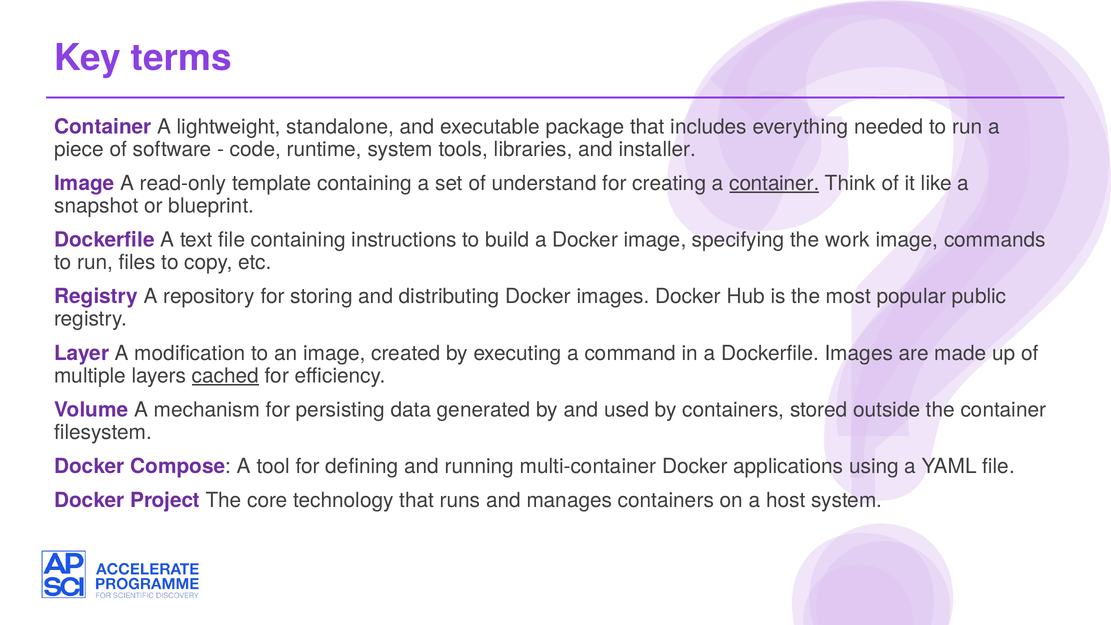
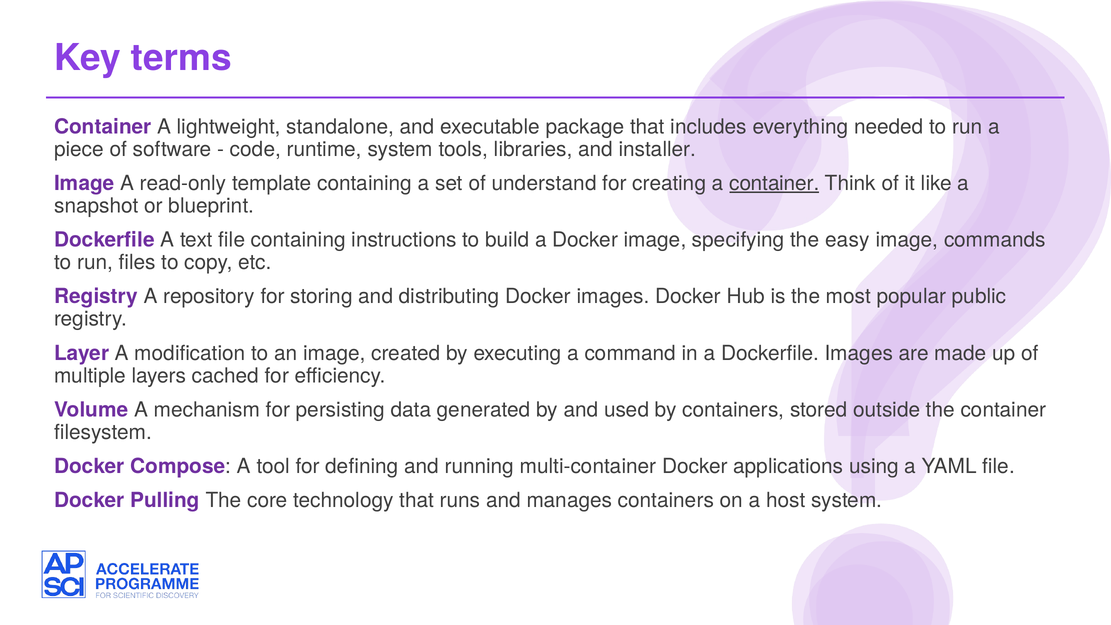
work: work -> easy
cached underline: present -> none
Project: Project -> Pulling
